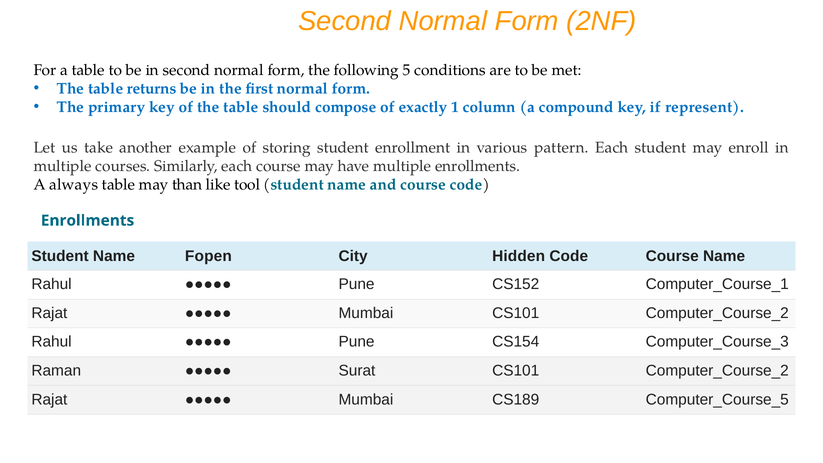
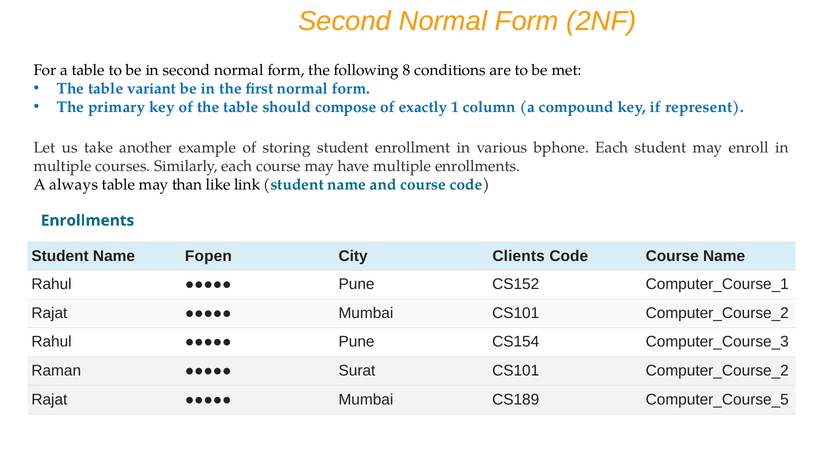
5: 5 -> 8
returns: returns -> variant
pattern: pattern -> bphone
tool: tool -> link
Hidden: Hidden -> Clients
